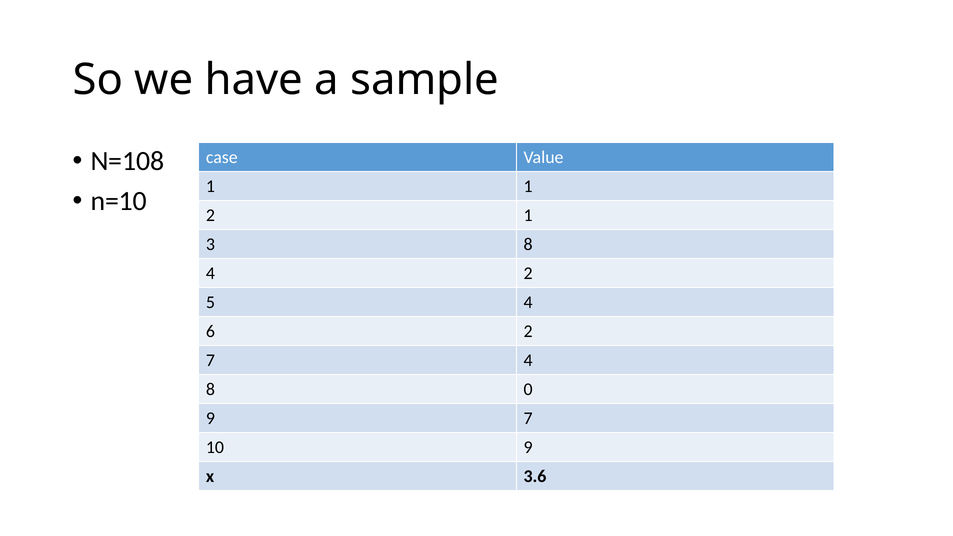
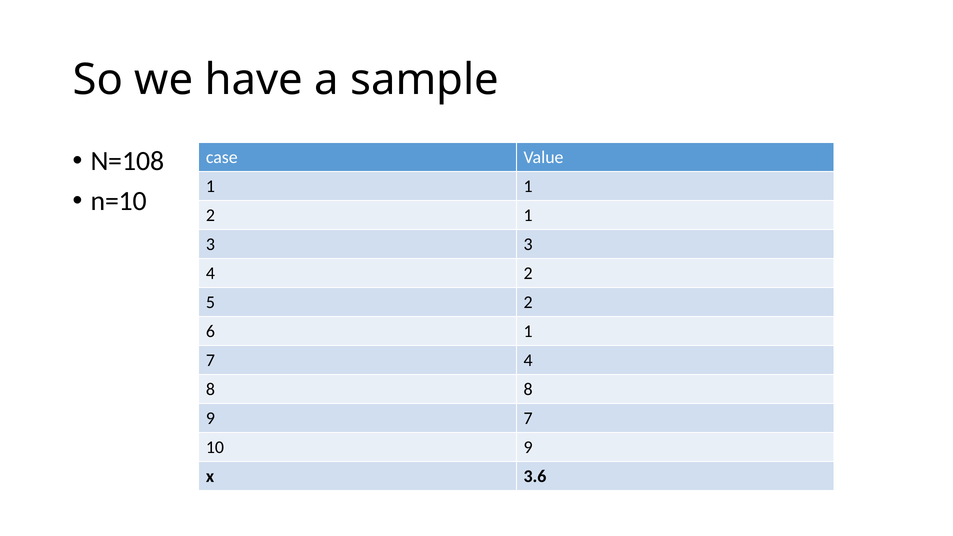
3 8: 8 -> 3
5 4: 4 -> 2
6 2: 2 -> 1
8 0: 0 -> 8
